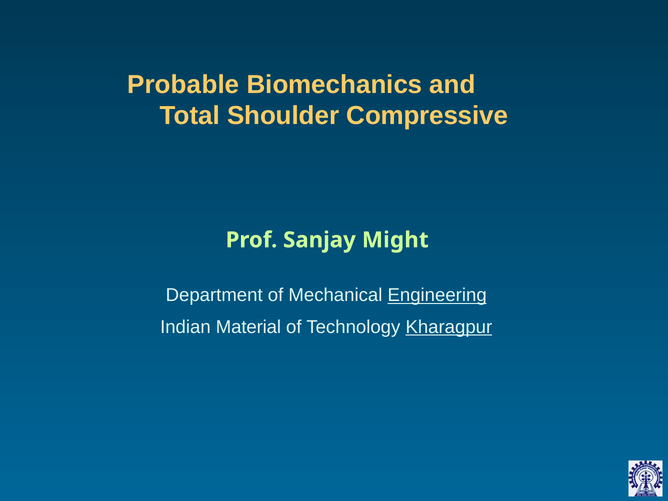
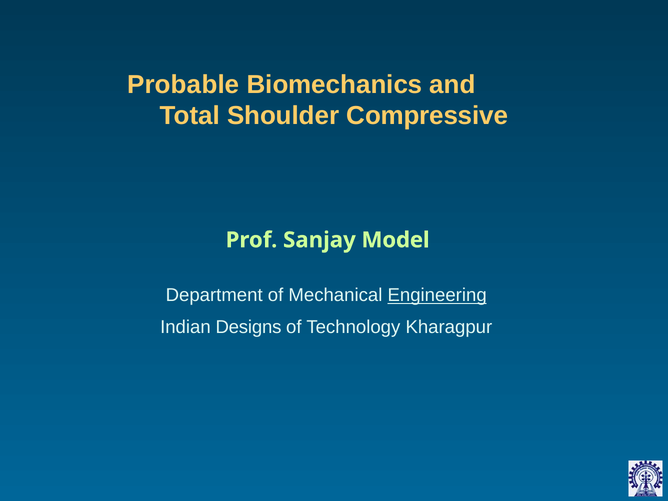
Might: Might -> Model
Material: Material -> Designs
Kharagpur underline: present -> none
